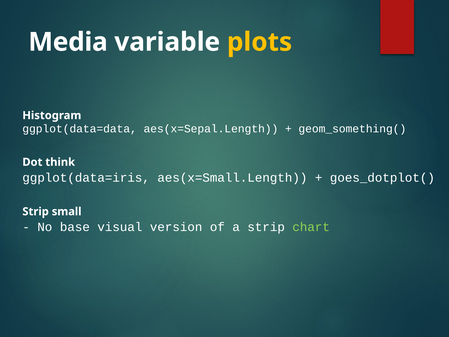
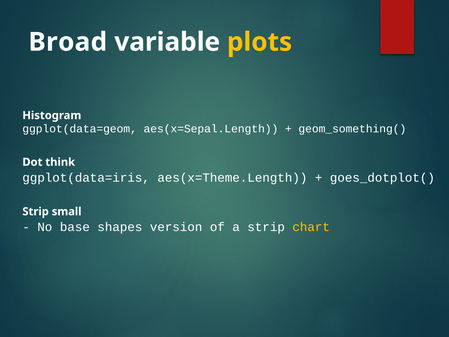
Media: Media -> Broad
ggplot(data=data: ggplot(data=data -> ggplot(data=geom
aes(x=Small.Length: aes(x=Small.Length -> aes(x=Theme.Length
visual: visual -> shapes
chart colour: light green -> yellow
